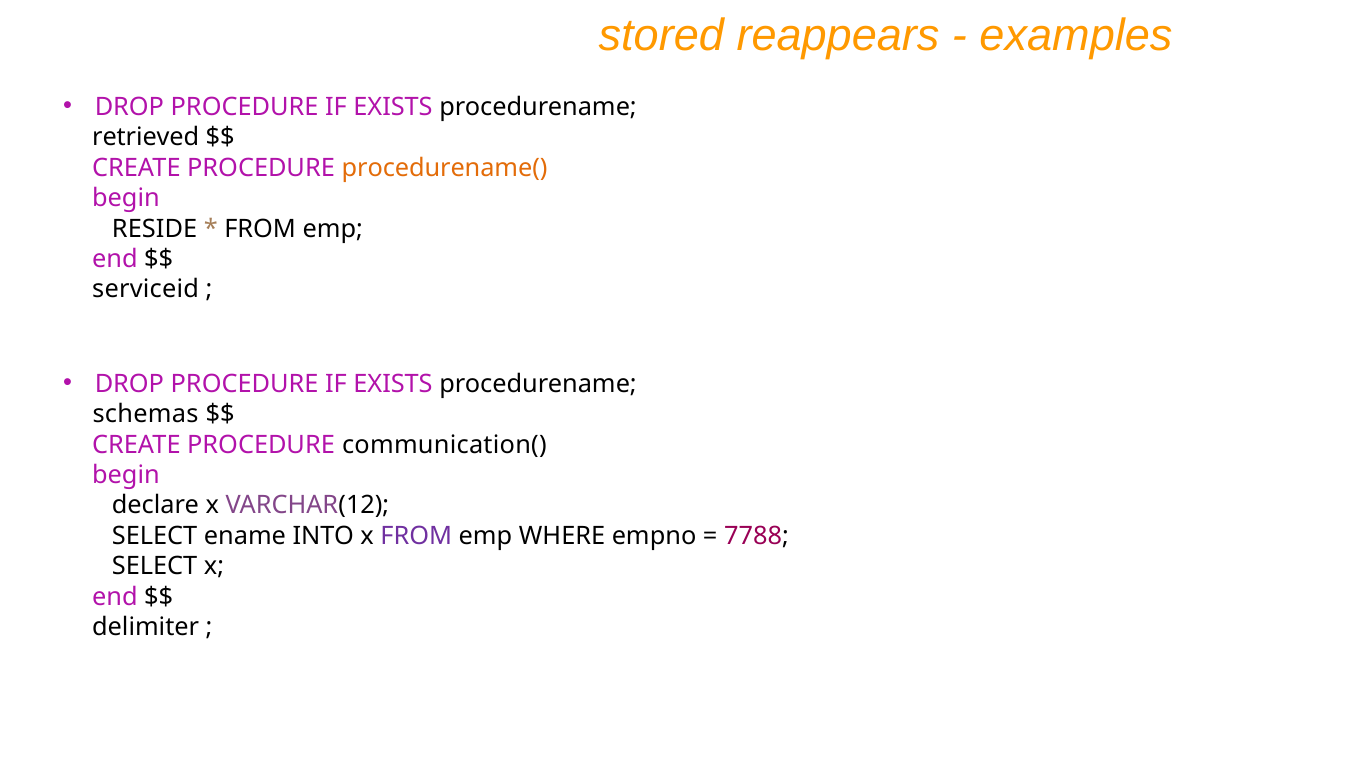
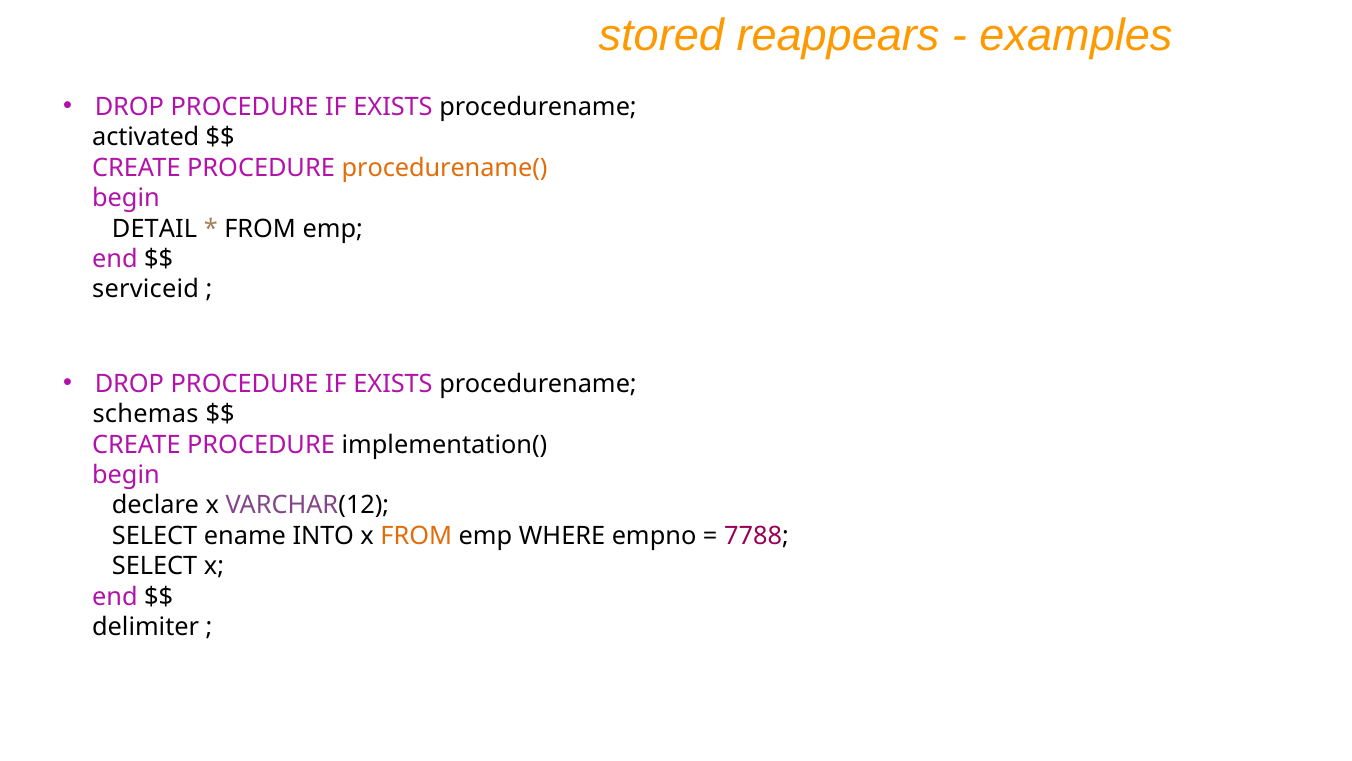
retrieved: retrieved -> activated
RESIDE: RESIDE -> DETAIL
communication(: communication( -> implementation(
FROM at (416, 536) colour: purple -> orange
